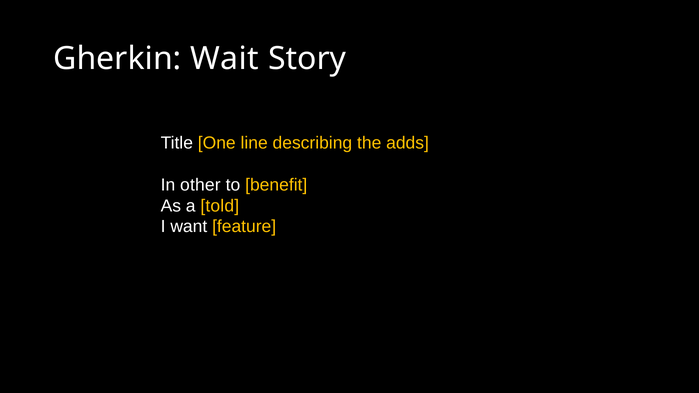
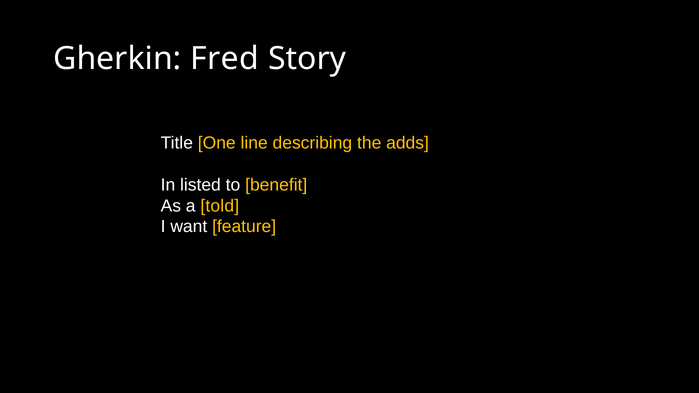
Wait: Wait -> Fred
other: other -> listed
